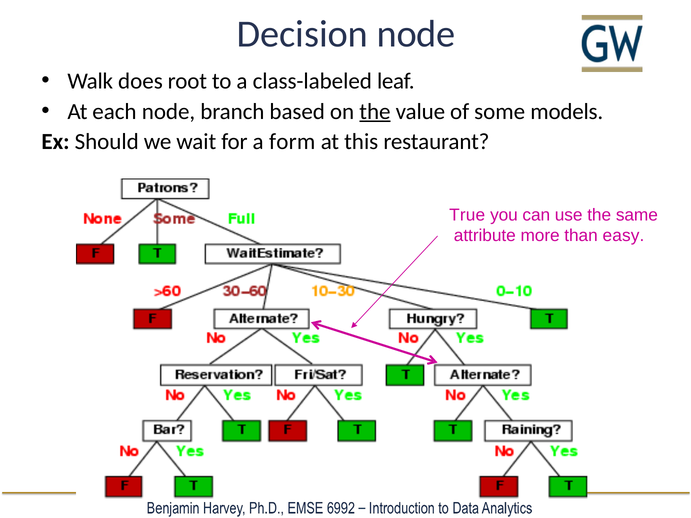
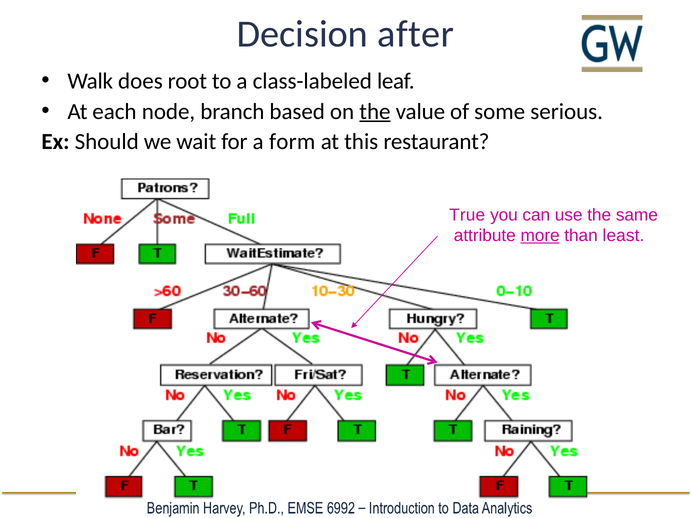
Decision node: node -> after
models: models -> serious
more underline: none -> present
easy: easy -> least
